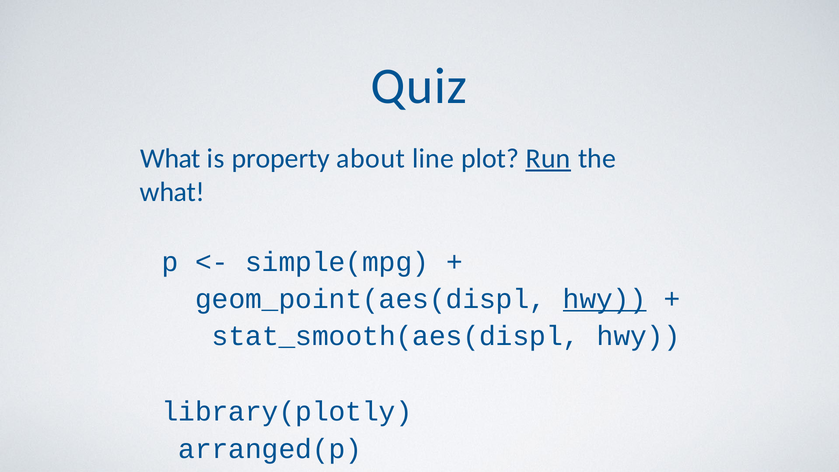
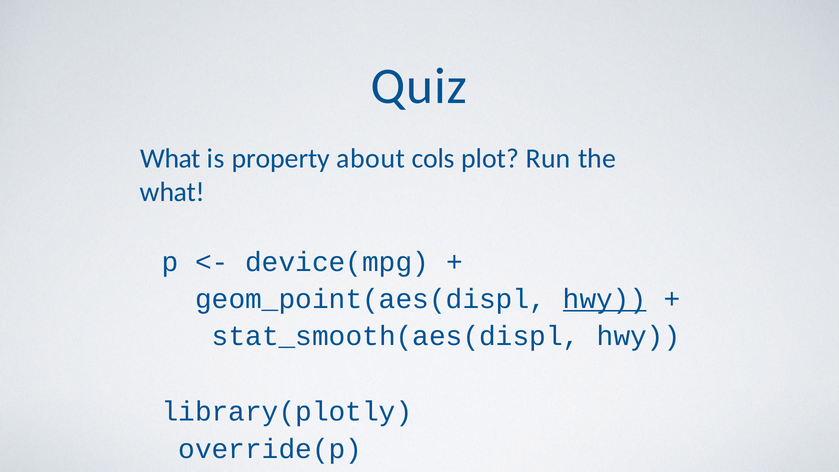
line: line -> cols
Run underline: present -> none
simple(mpg: simple(mpg -> device(mpg
arranged(p: arranged(p -> override(p
